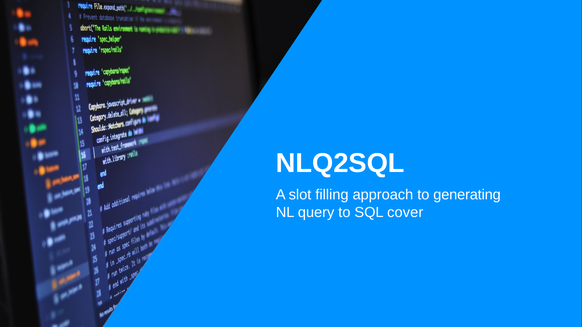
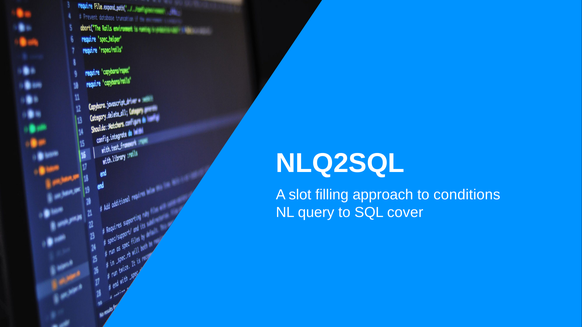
generating: generating -> conditions
